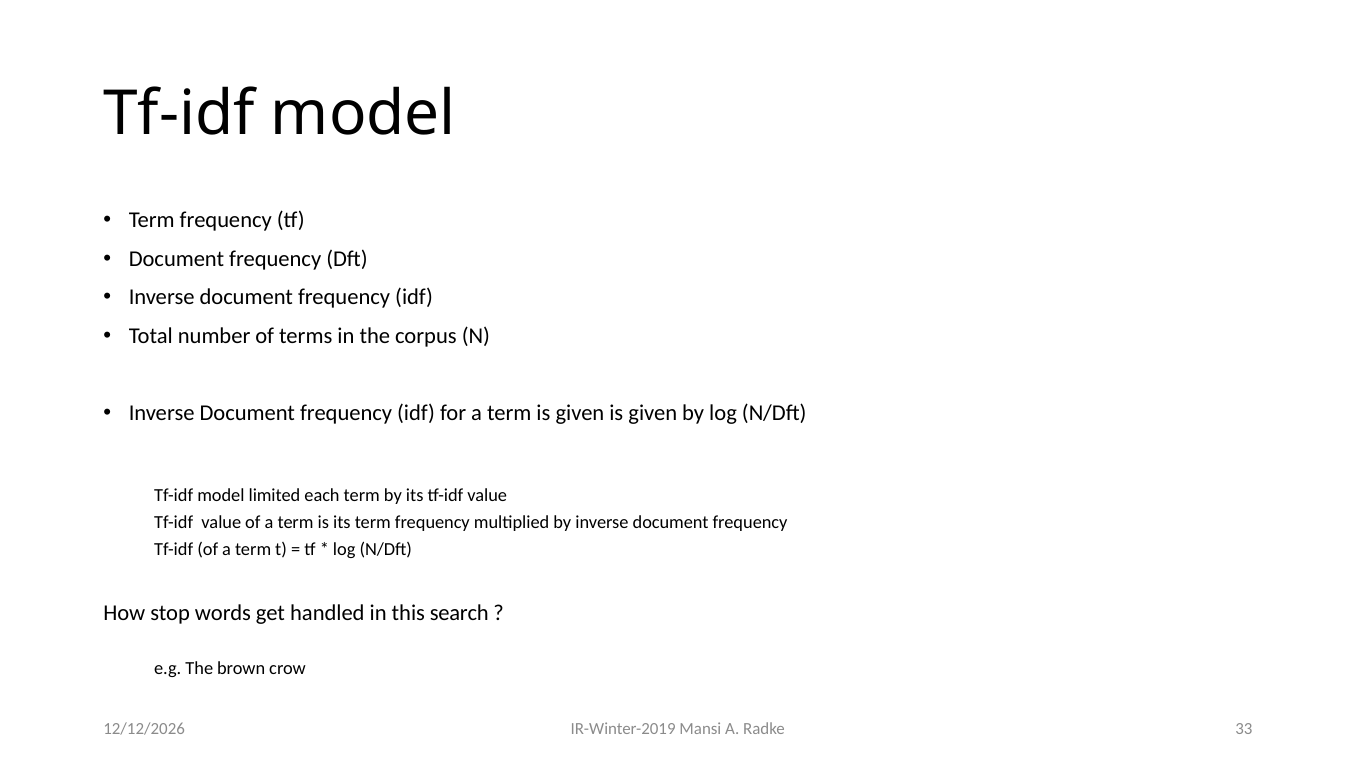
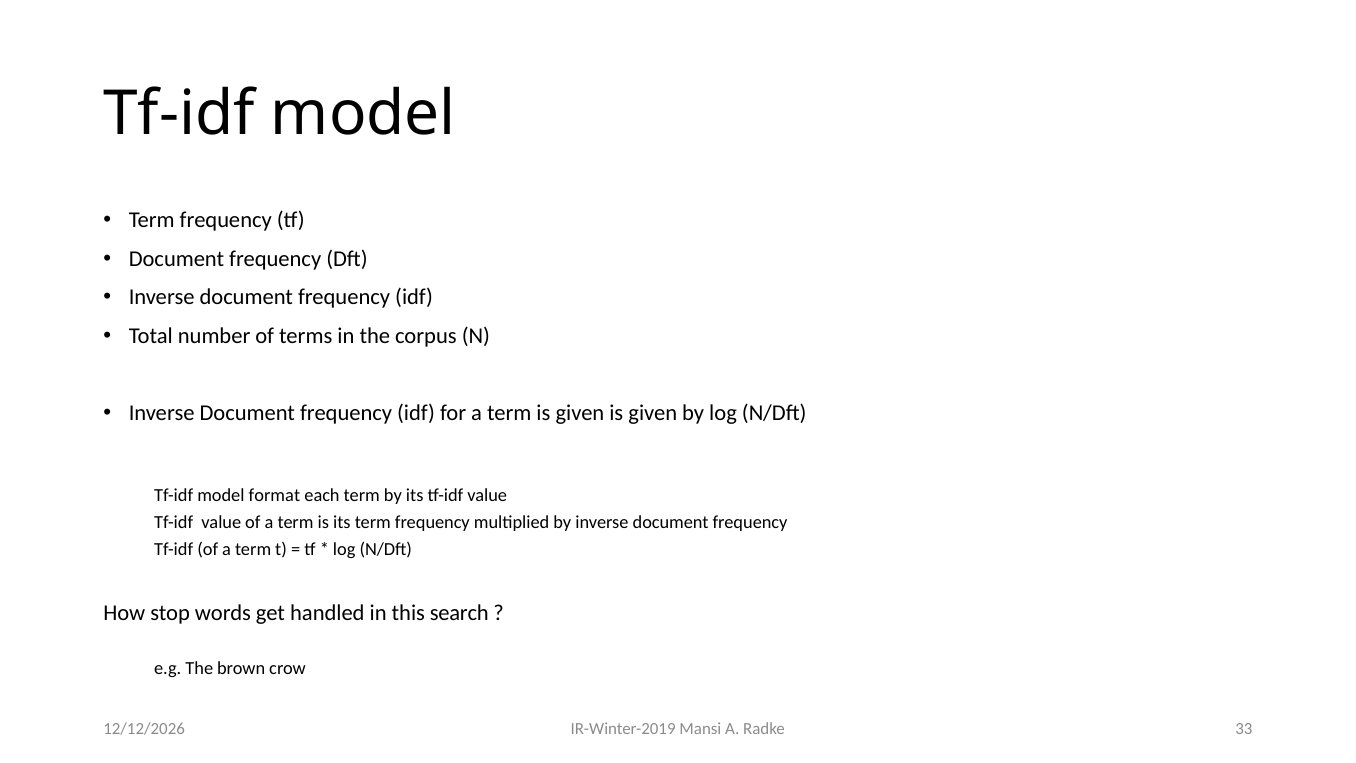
limited: limited -> format
